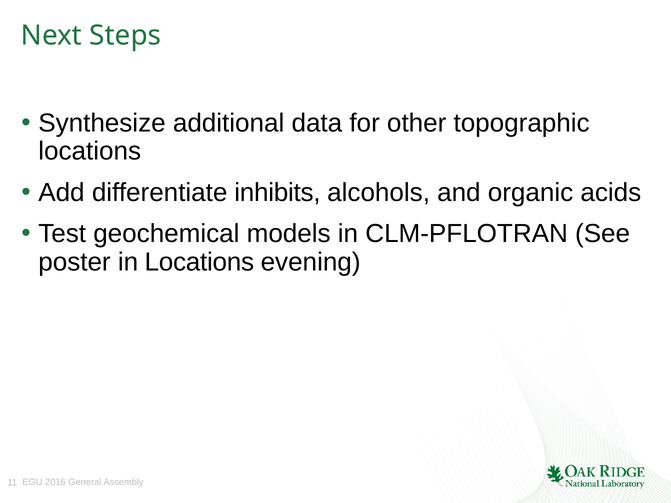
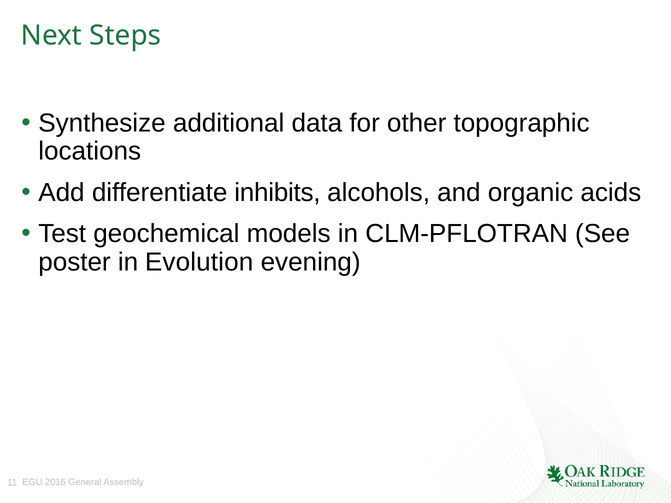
in Locations: Locations -> Evolution
